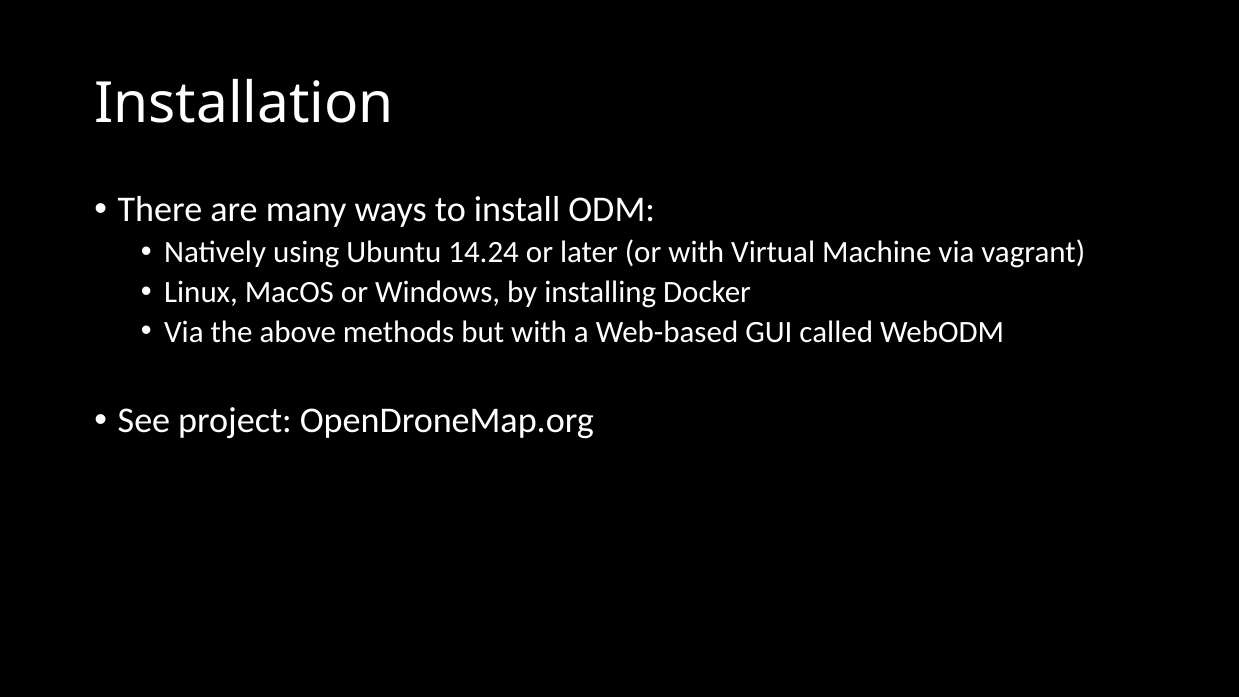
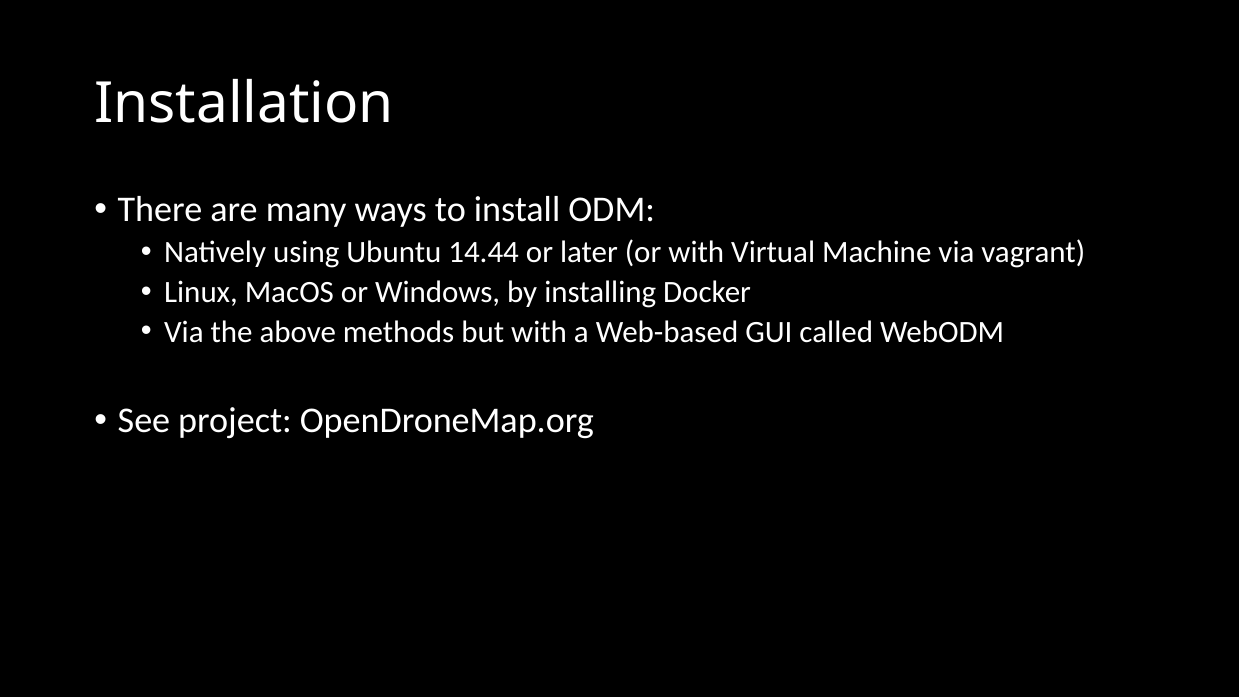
14.24: 14.24 -> 14.44
